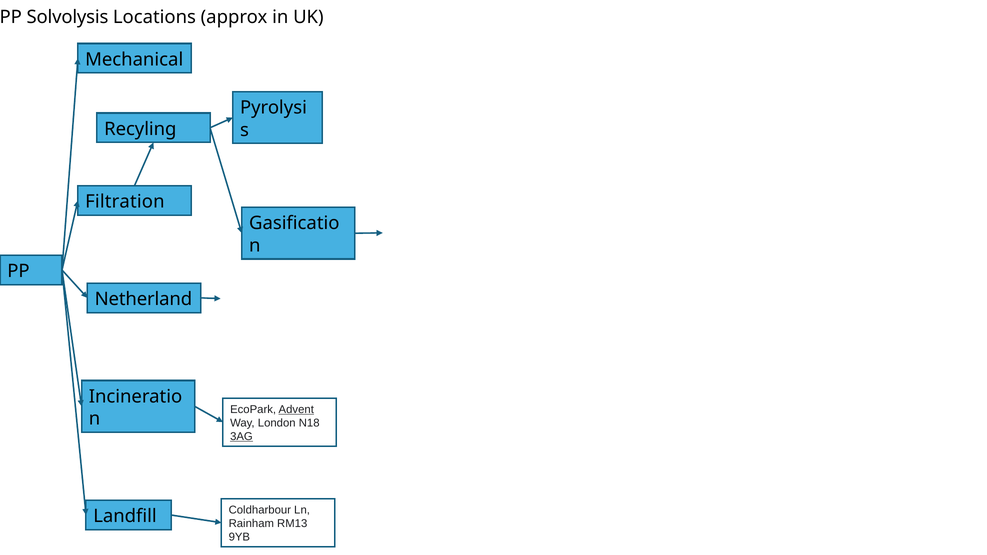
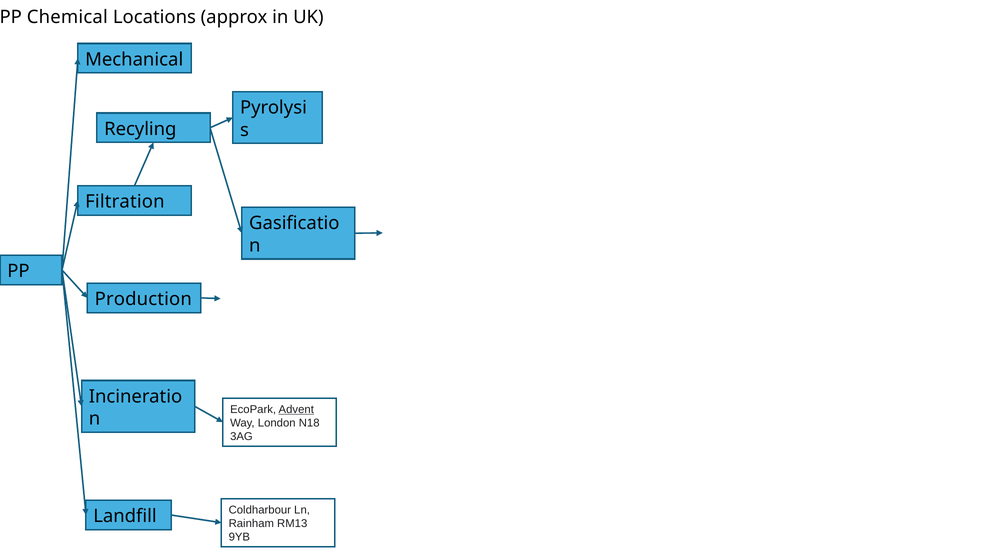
Solvolysis: Solvolysis -> Chemical
Netherland: Netherland -> Production
3AG underline: present -> none
